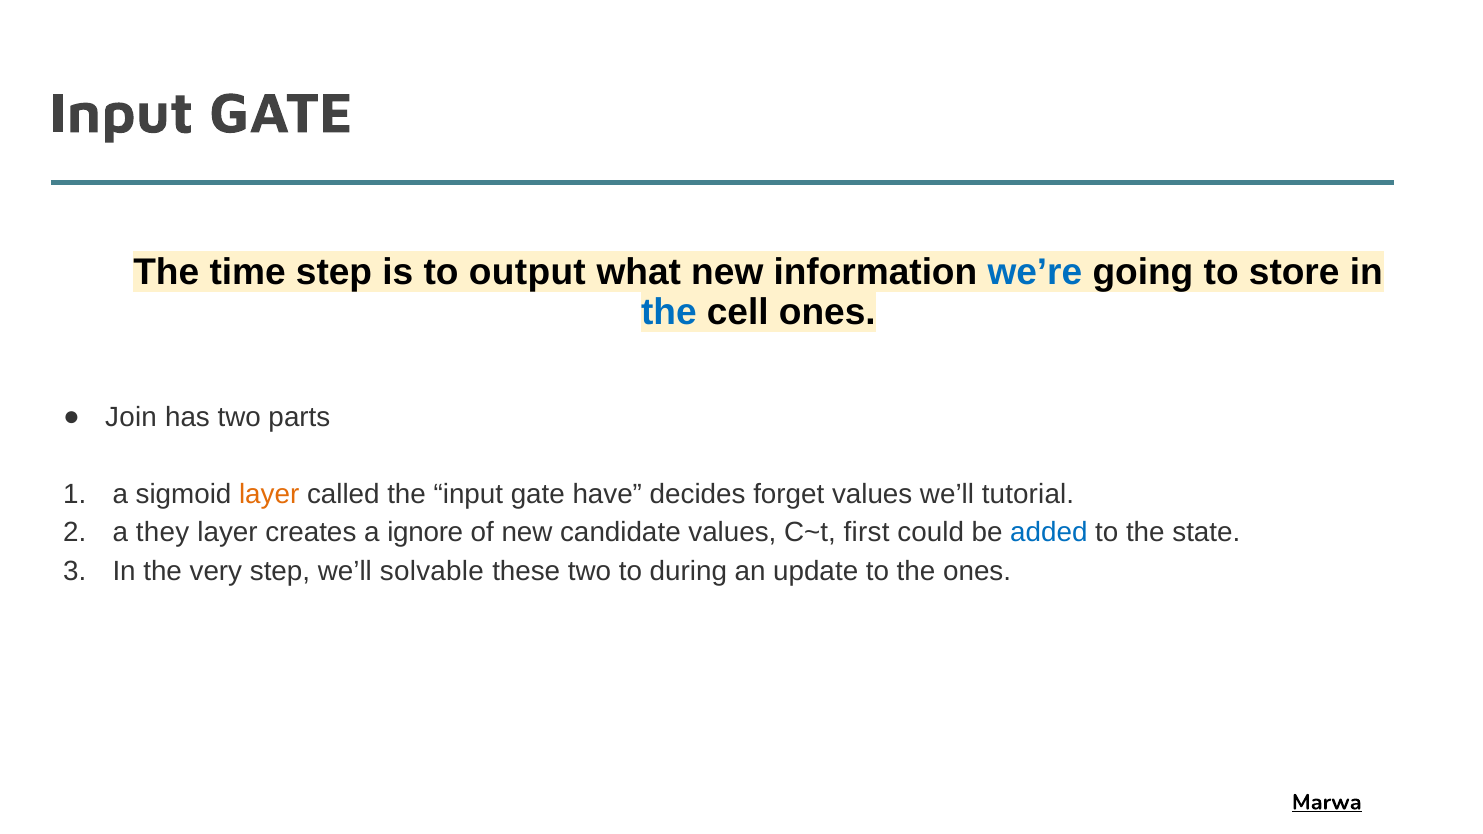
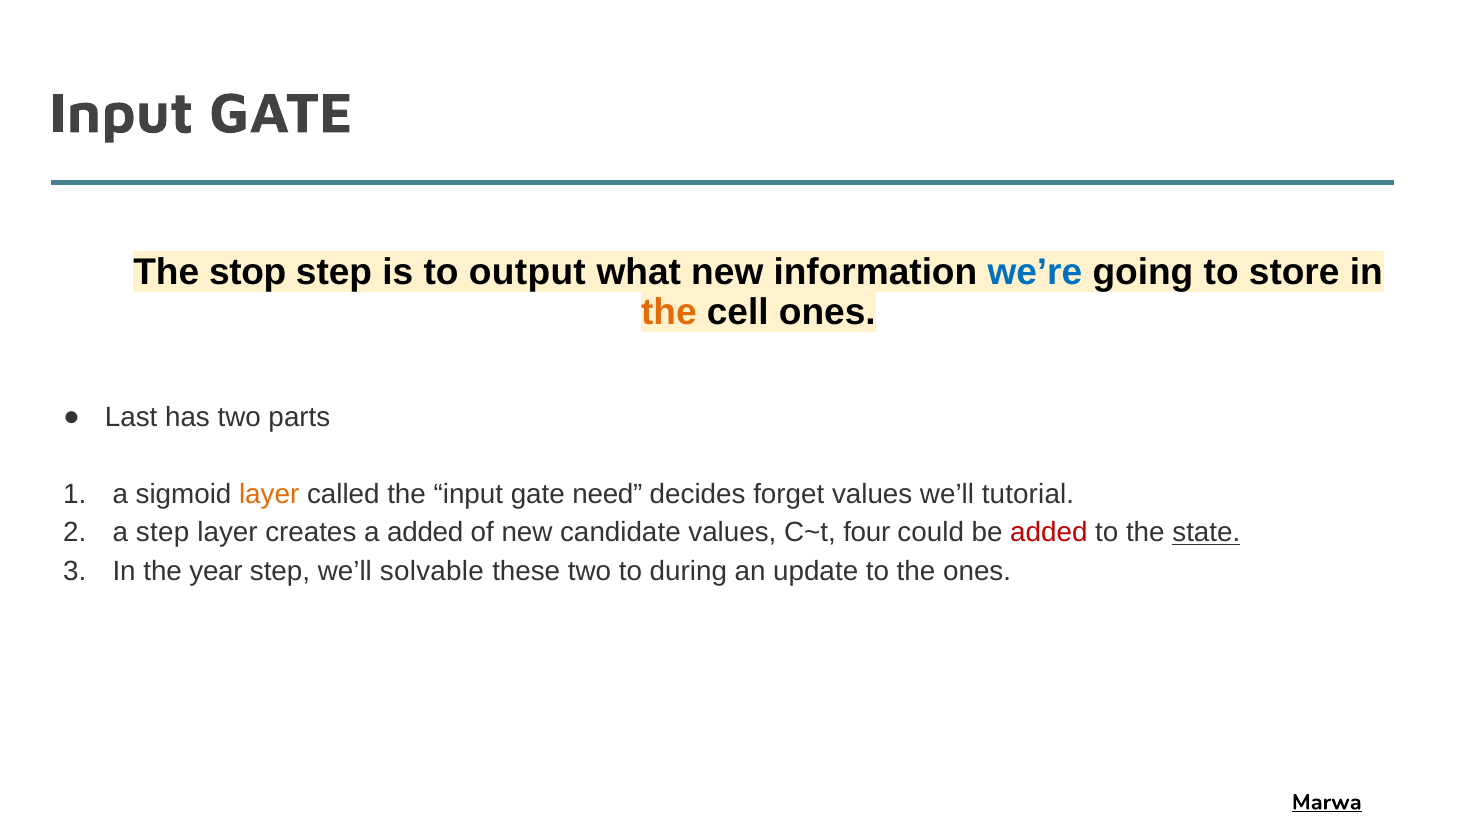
time: time -> stop
the at (669, 312) colour: blue -> orange
Join: Join -> Last
have: have -> need
a they: they -> step
a ignore: ignore -> added
first: first -> four
added at (1049, 533) colour: blue -> red
state underline: none -> present
very: very -> year
